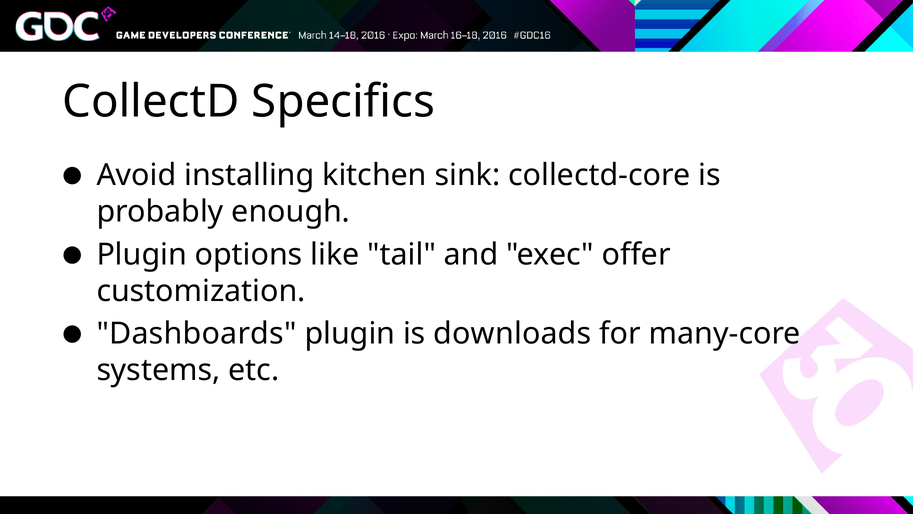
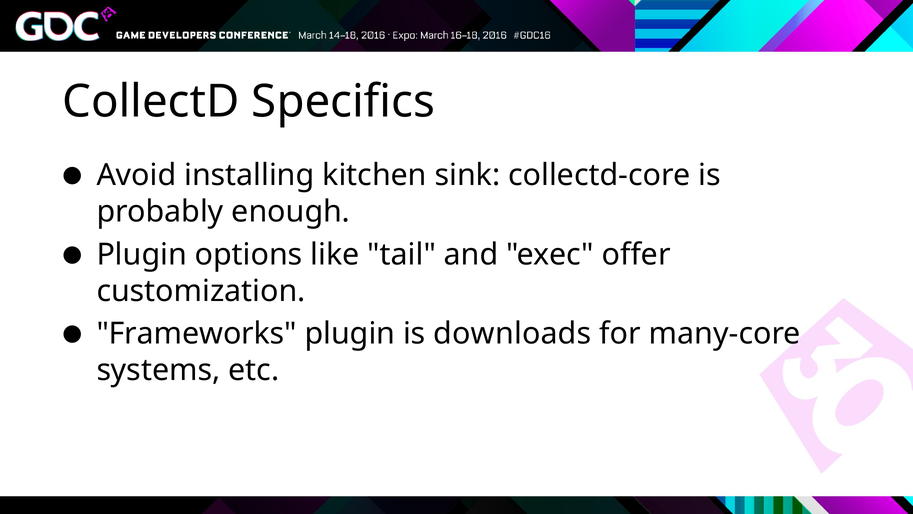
Dashboards: Dashboards -> Frameworks
